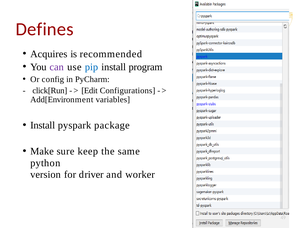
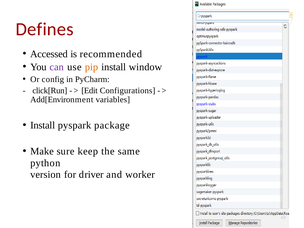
Acquires: Acquires -> Accessed
pip colour: blue -> orange
program: program -> window
